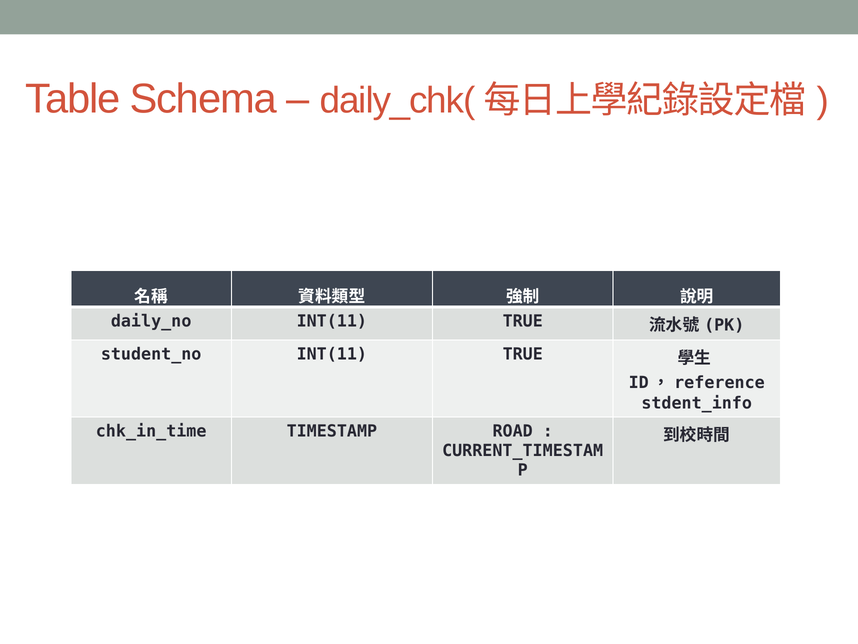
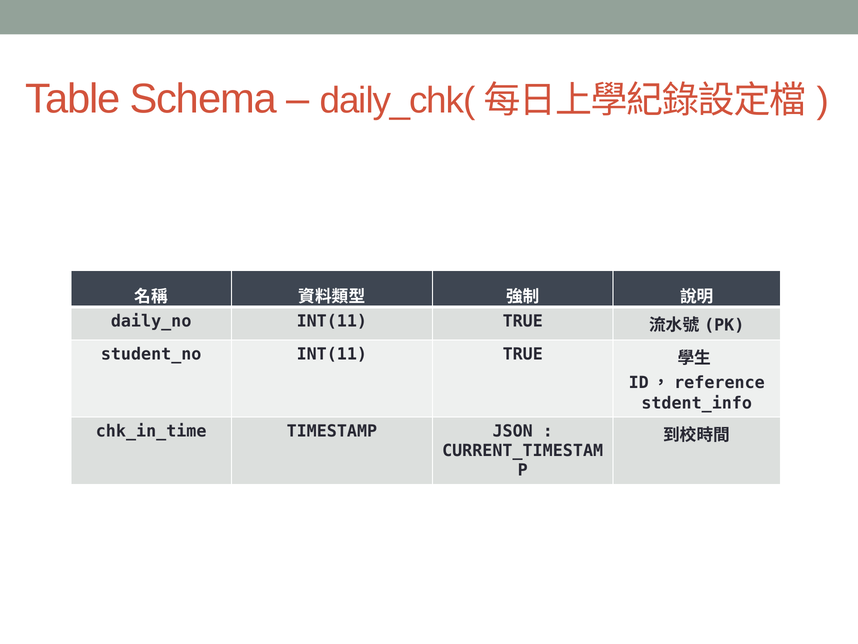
ROAD: ROAD -> JSON
